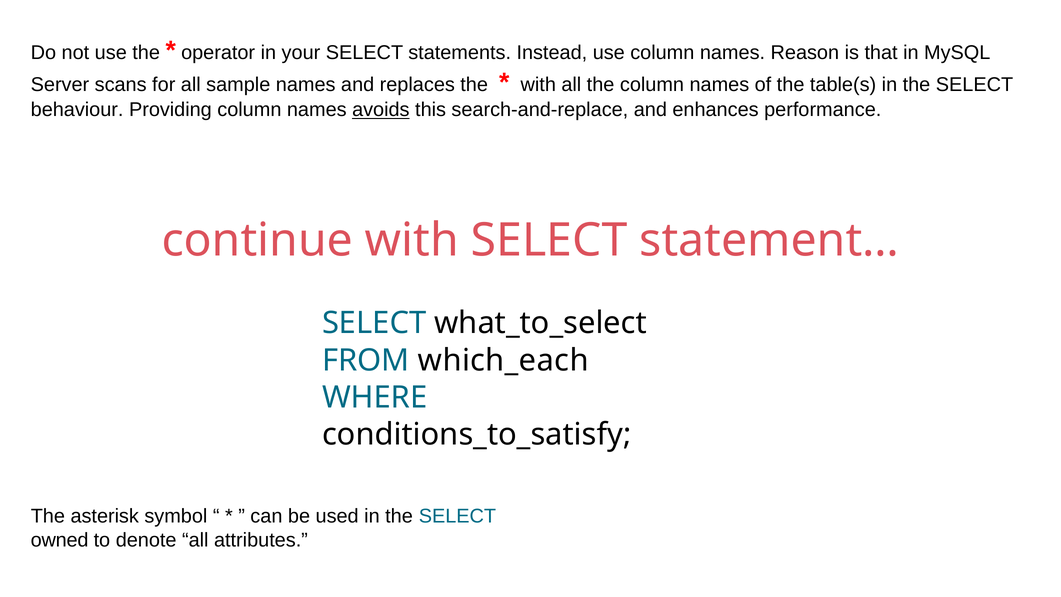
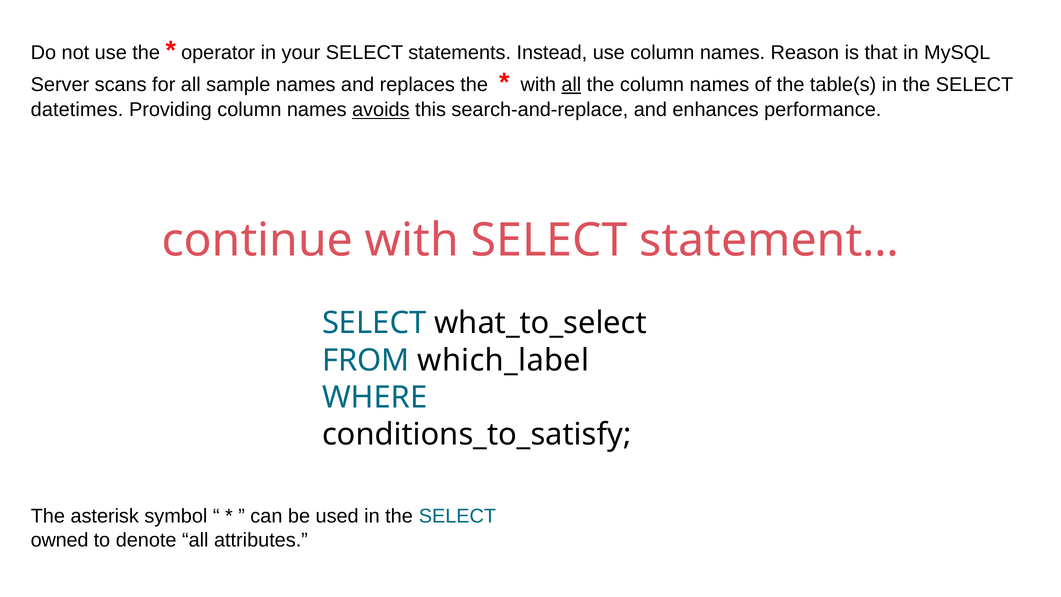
all at (571, 85) underline: none -> present
behaviour: behaviour -> datetimes
which_each: which_each -> which_label
